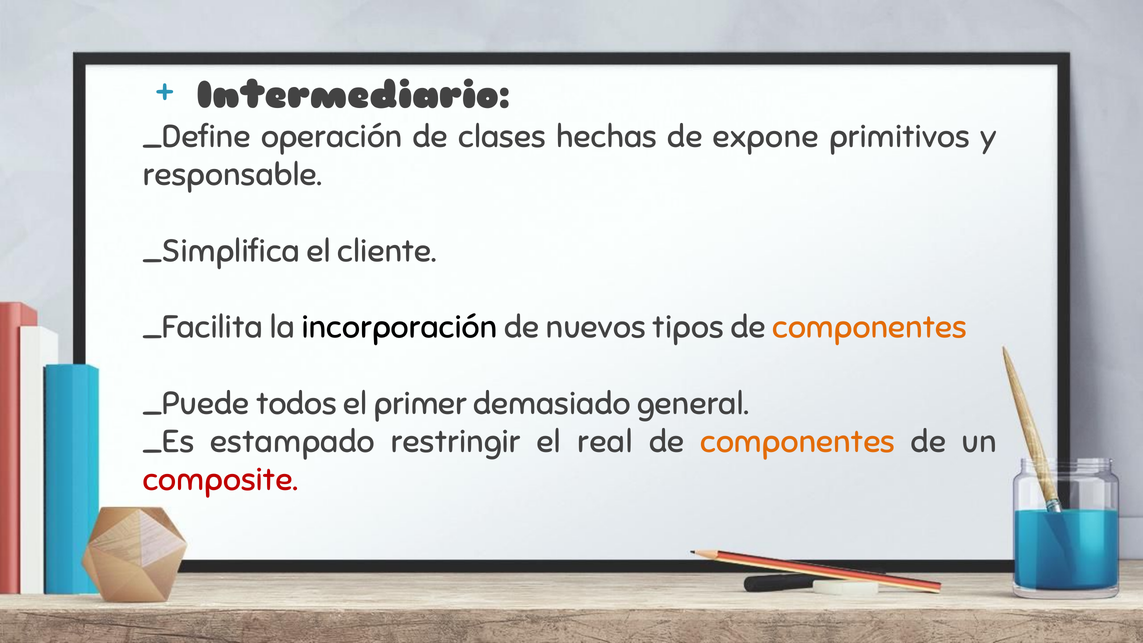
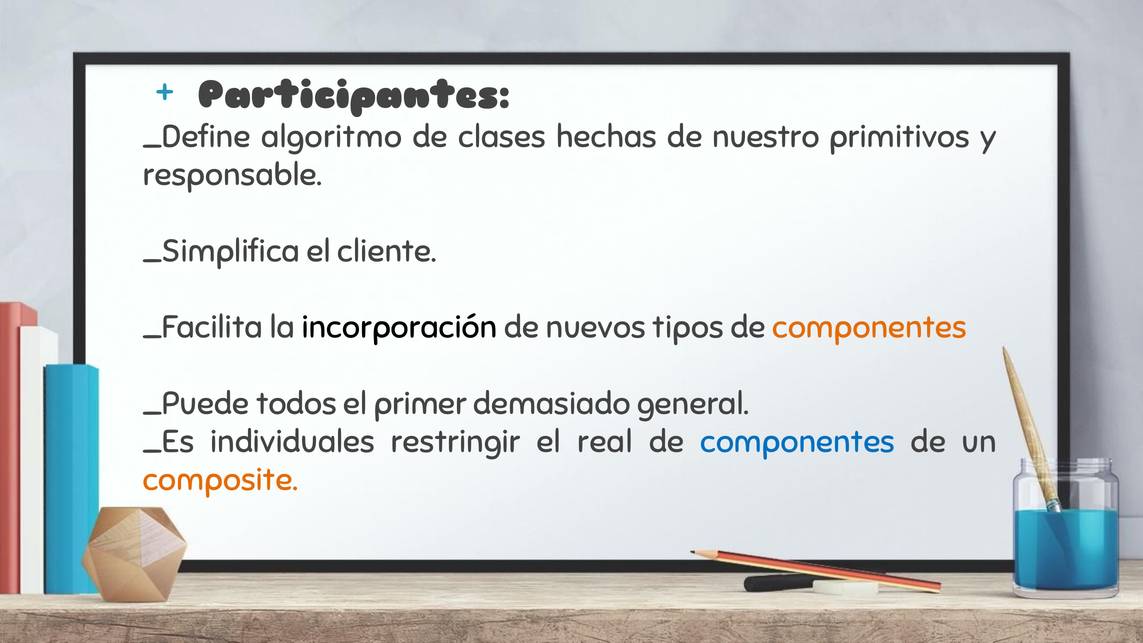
Intermediario: Intermediario -> Participantes
operación: operación -> algoritmo
expone: expone -> nuestro
estampado: estampado -> individuales
componentes at (798, 442) colour: orange -> blue
composite colour: red -> orange
